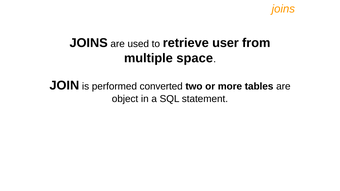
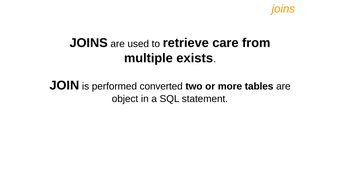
user: user -> care
space: space -> exists
